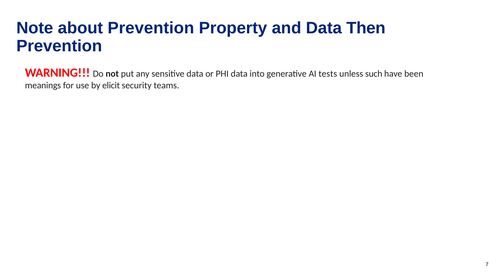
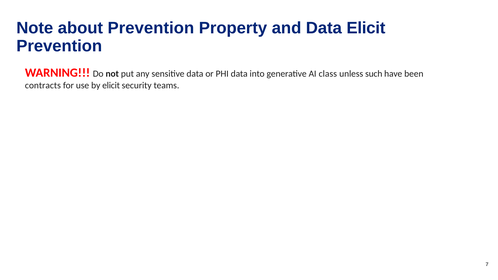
Data Then: Then -> Elicit
tests: tests -> class
meanings: meanings -> contracts
